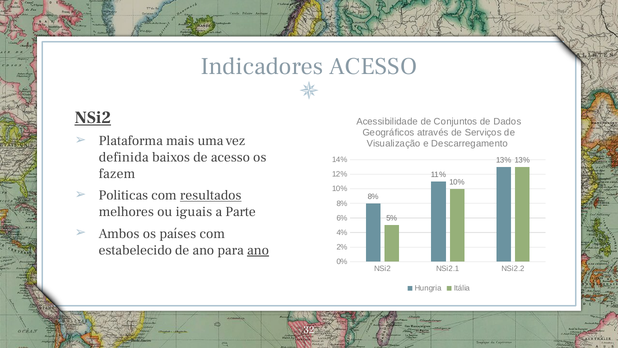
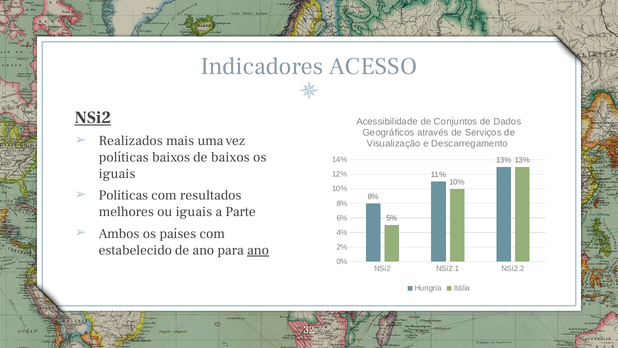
Plataforma: Plataforma -> Realizados
definida: definida -> políticas
de acesso: acesso -> baixos
fazem at (117, 174): fazem -> iguais
resultados underline: present -> none
